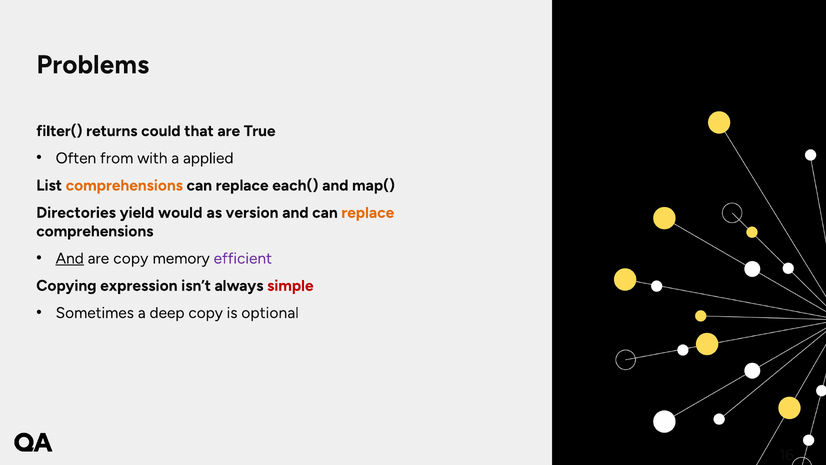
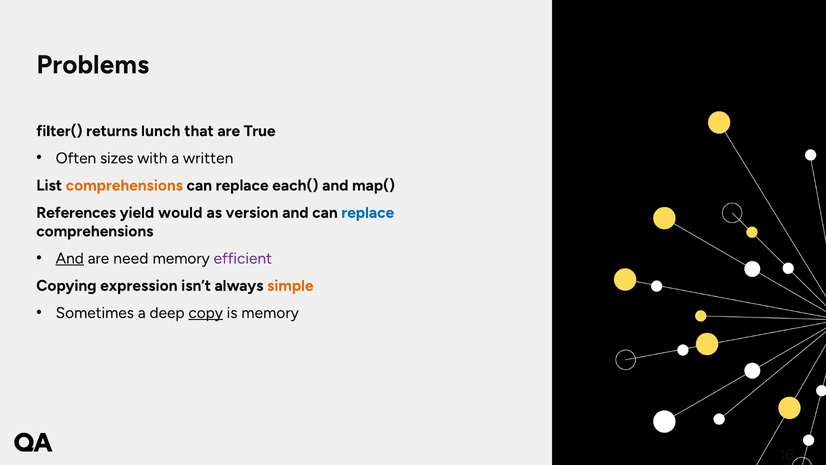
could: could -> lunch
from: from -> sizes
applied: applied -> written
Directories: Directories -> References
replace at (368, 212) colour: orange -> blue
are copy: copy -> need
simple colour: red -> orange
copy at (206, 313) underline: none -> present
is optional: optional -> memory
